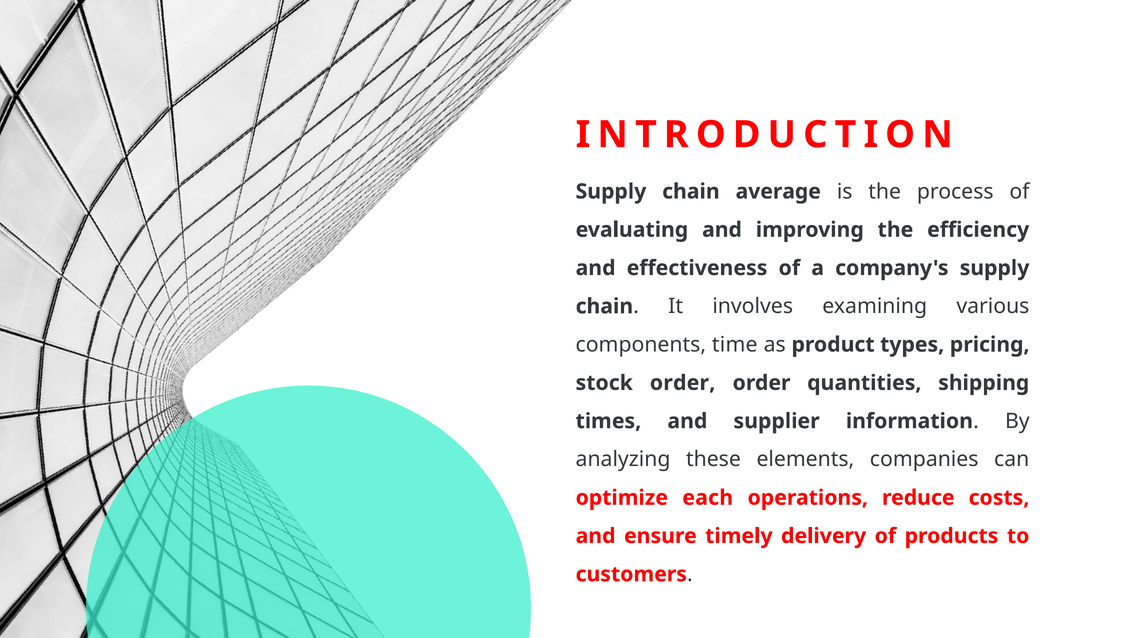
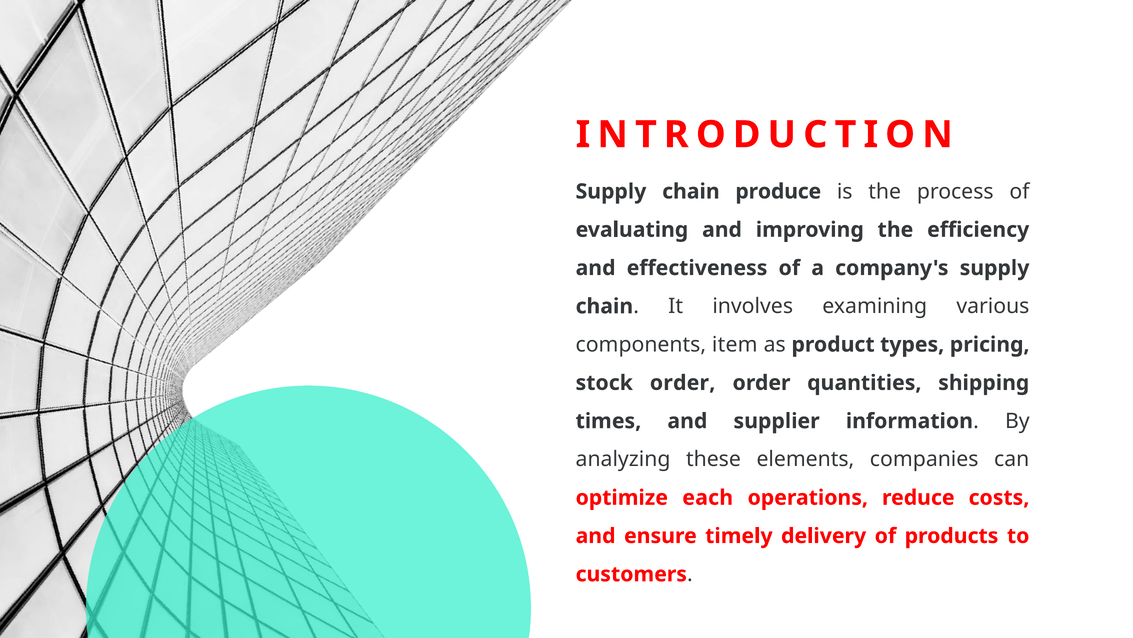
average: average -> produce
time: time -> item
